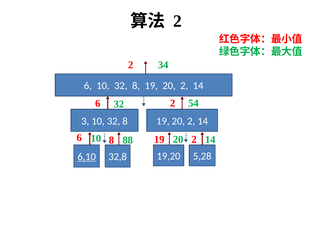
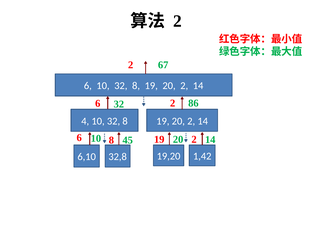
34: 34 -> 67
54: 54 -> 86
3: 3 -> 4
88: 88 -> 45
6,10 underline: present -> none
5,28: 5,28 -> 1,42
